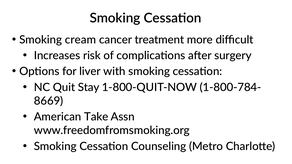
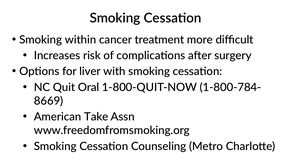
cream: cream -> within
Stay: Stay -> Oral
